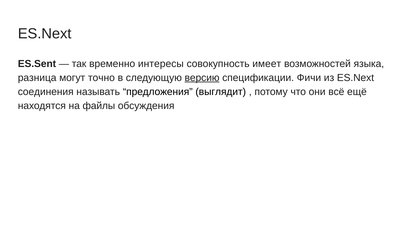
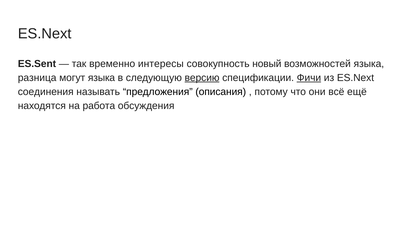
имеет: имеет -> новый
могут точно: точно -> языка
Фичи underline: none -> present
выглядит: выглядит -> описания
файлы: файлы -> работа
